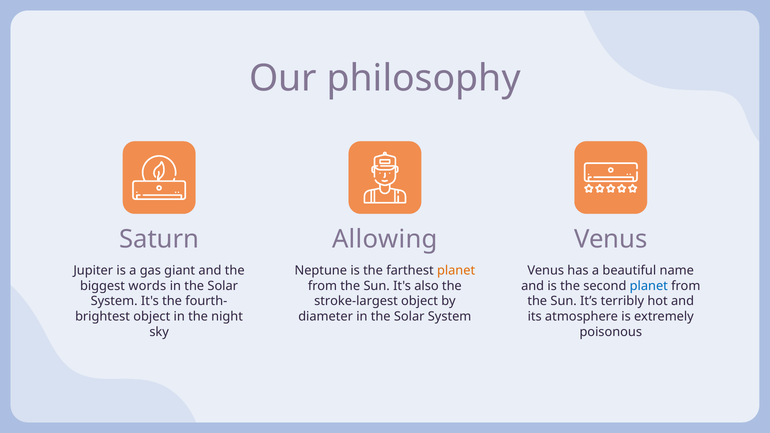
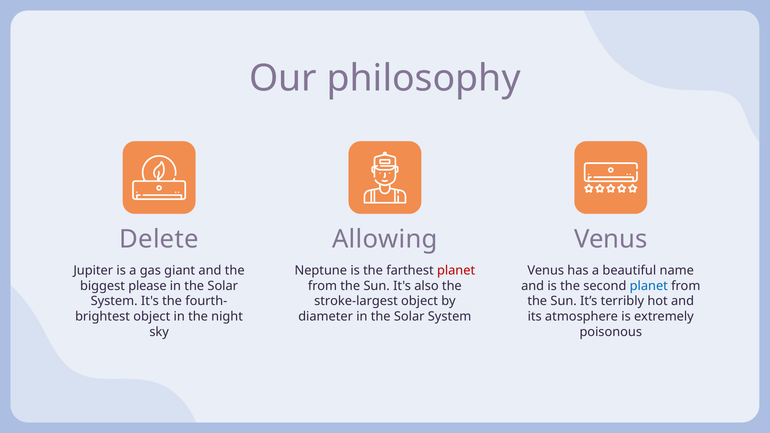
Saturn: Saturn -> Delete
planet at (456, 270) colour: orange -> red
words: words -> please
